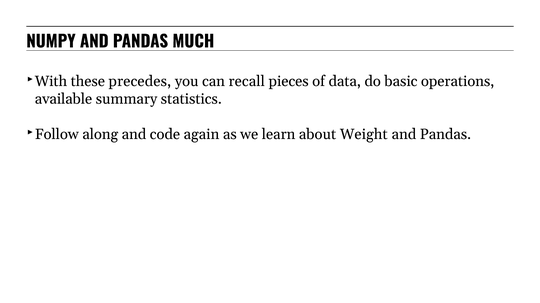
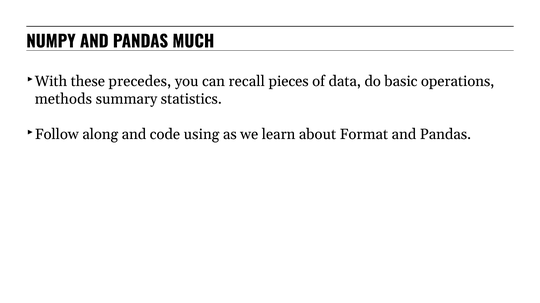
available: available -> methods
again: again -> using
Weight: Weight -> Format
